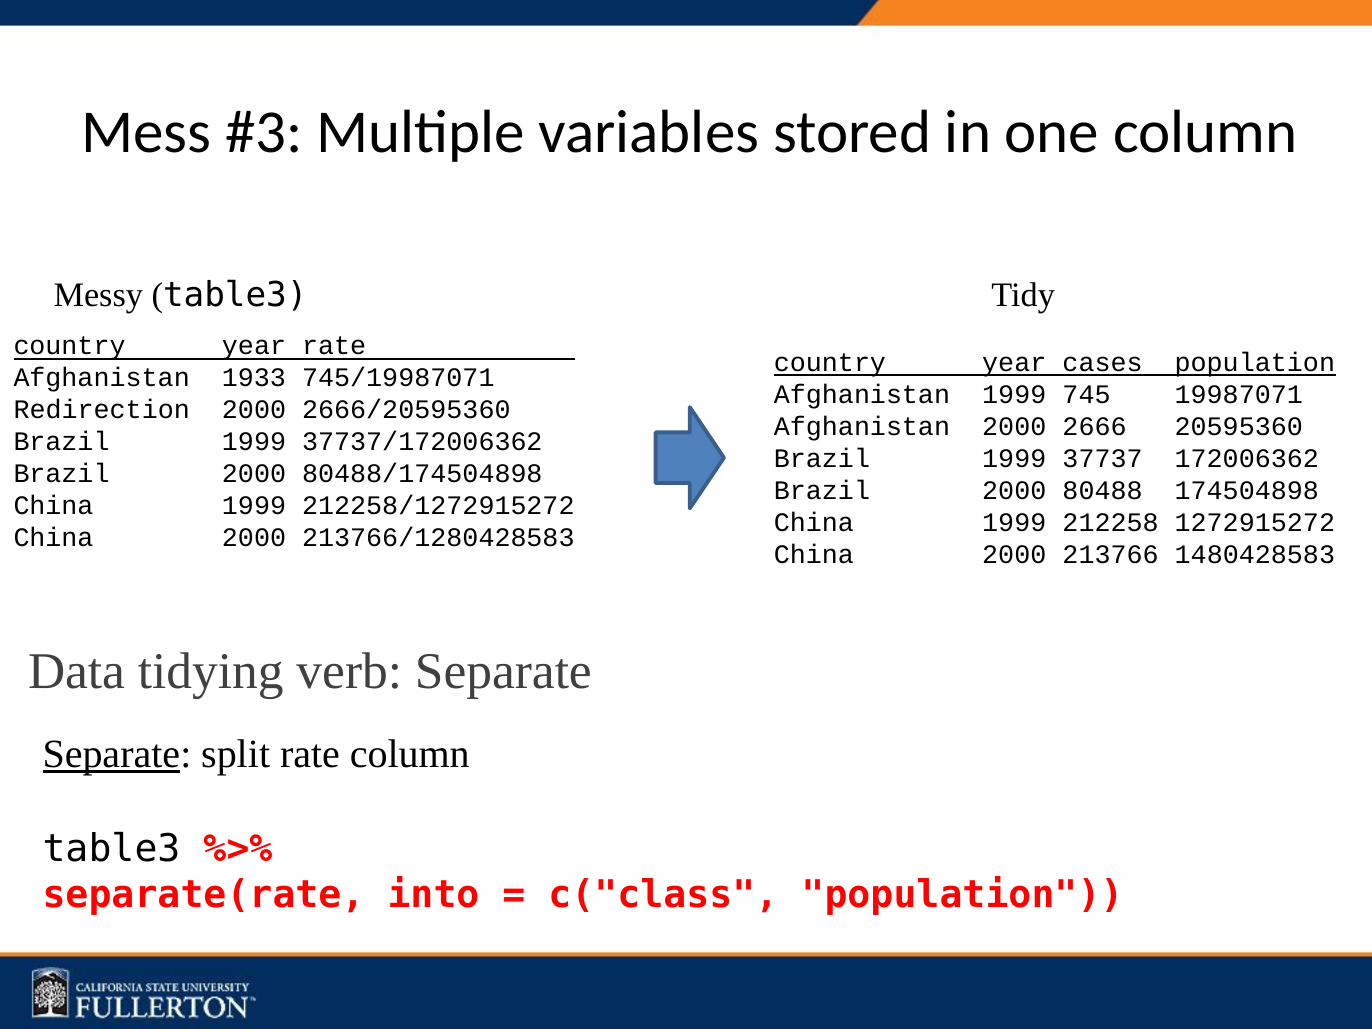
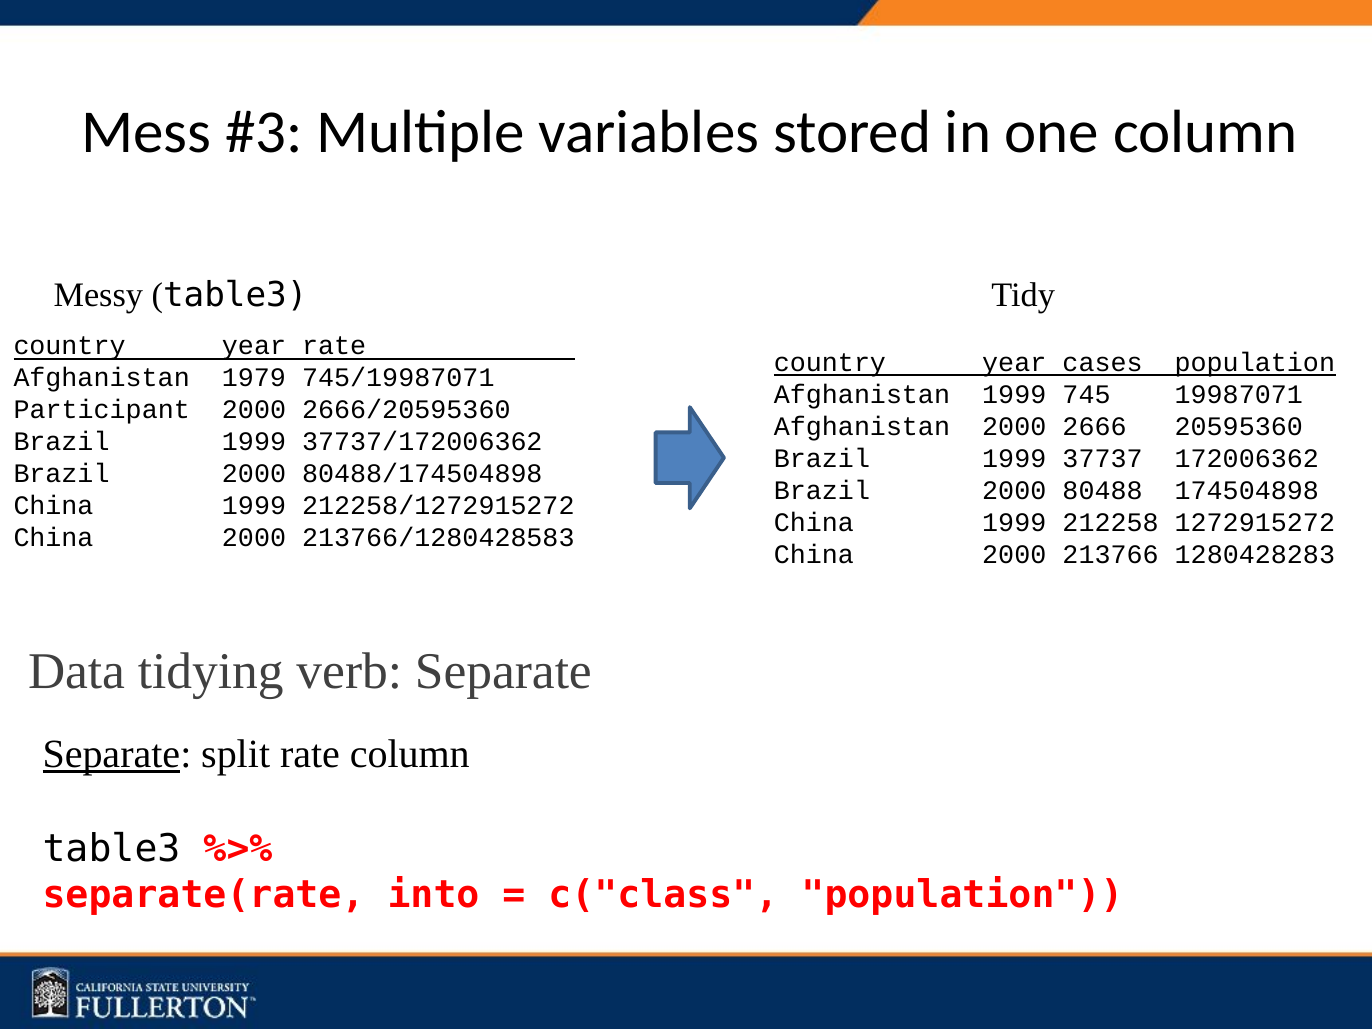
1933: 1933 -> 1979
Redirection: Redirection -> Participant
1480428583: 1480428583 -> 1280428283
